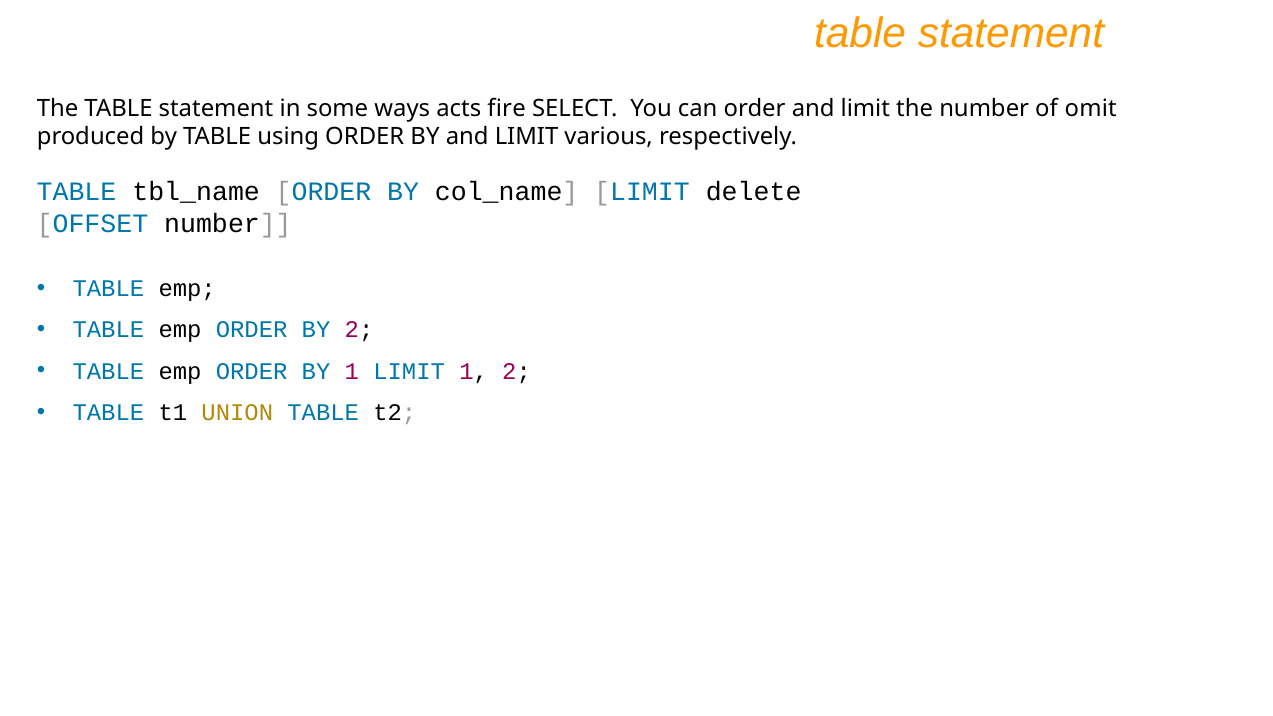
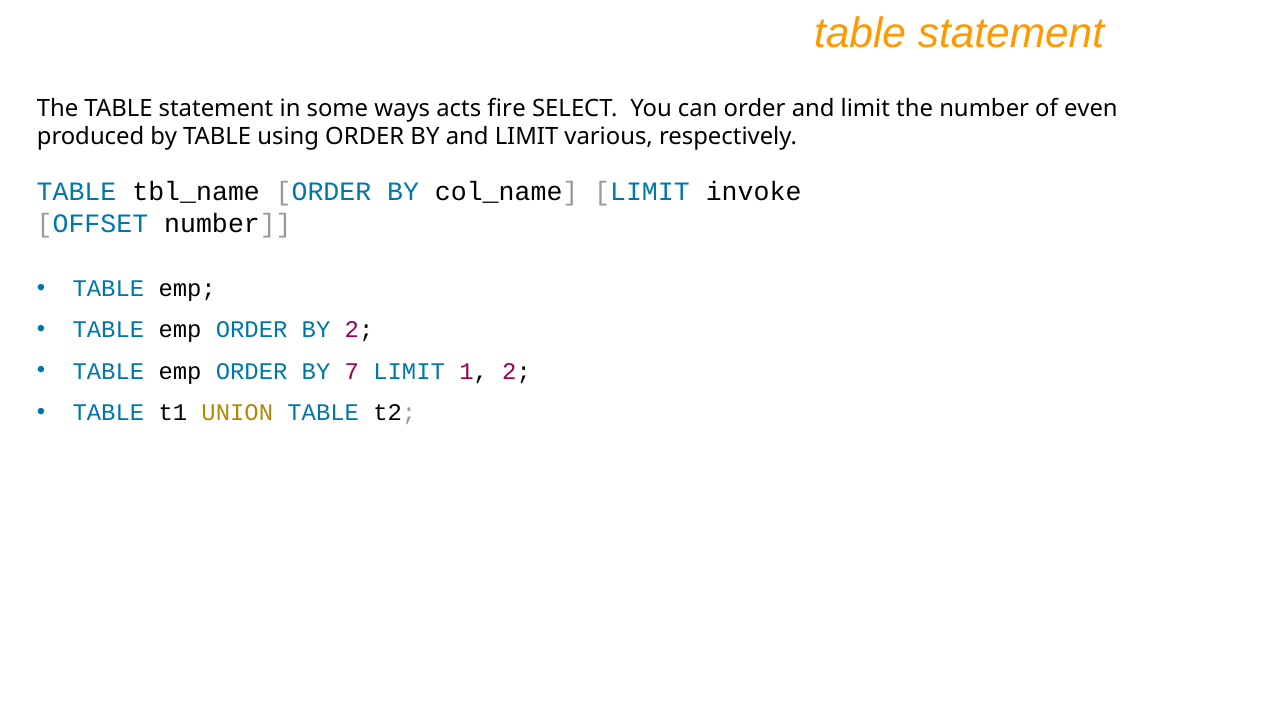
omit: omit -> even
delete: delete -> invoke
BY 1: 1 -> 7
